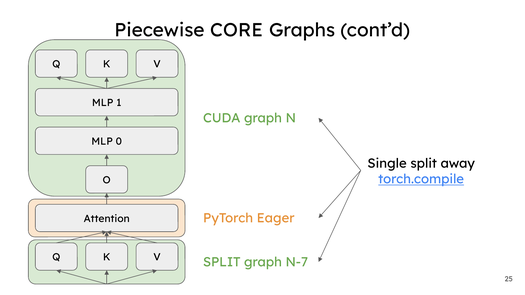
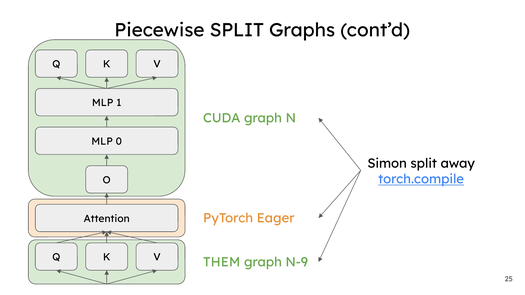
Piecewise CORE: CORE -> SPLIT
Single: Single -> Simon
SPLIT at (222, 263): SPLIT -> THEM
N-7: N-7 -> N-9
